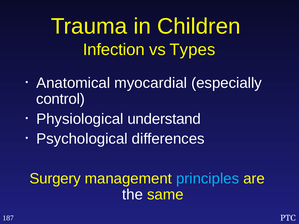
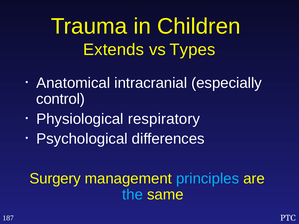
Infection: Infection -> Extends
myocardial: myocardial -> intracranial
understand: understand -> respiratory
the colour: white -> light blue
